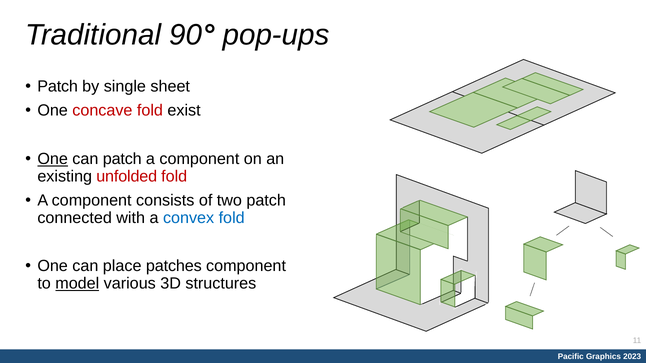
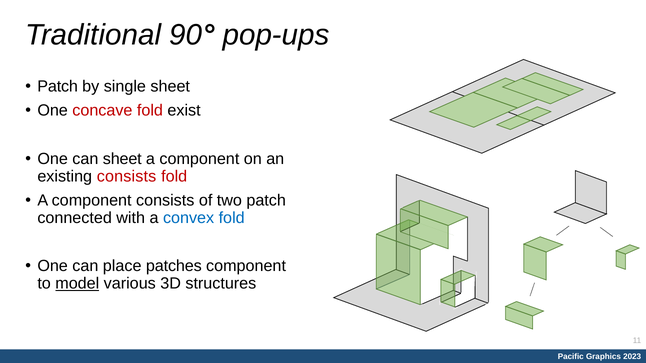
One at (53, 159) underline: present -> none
can patch: patch -> sheet
existing unfolded: unfolded -> consists
